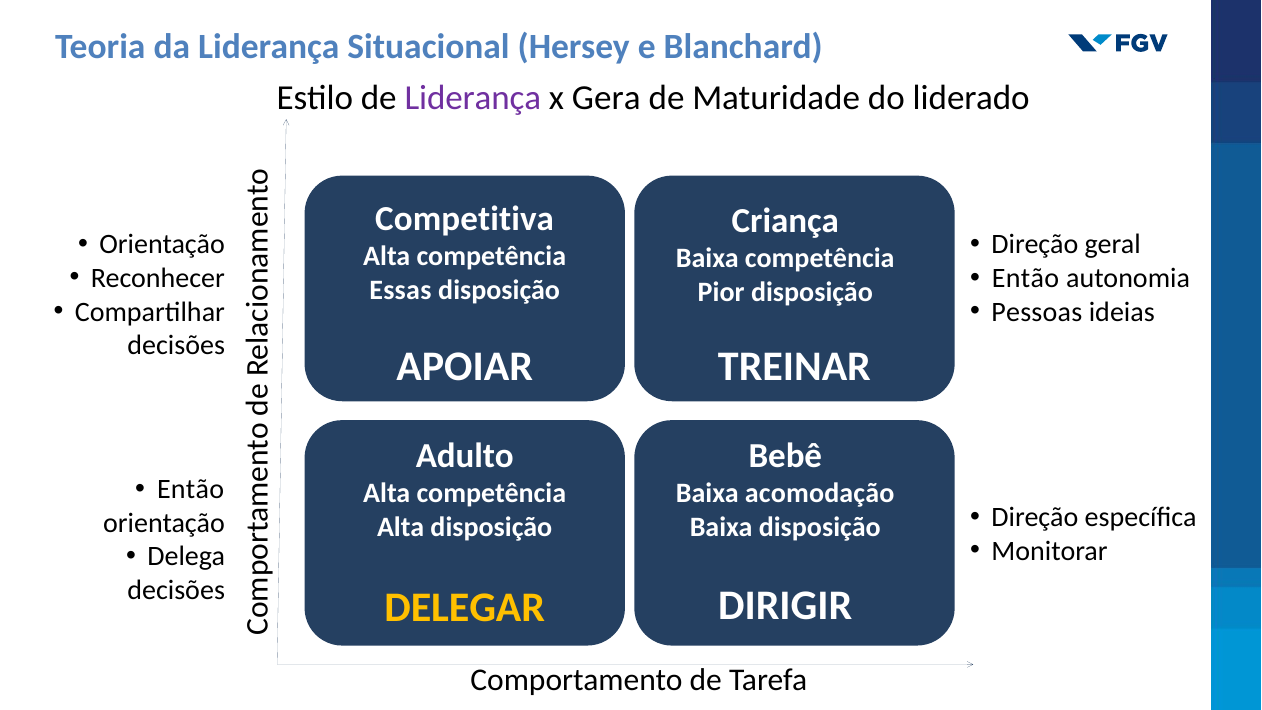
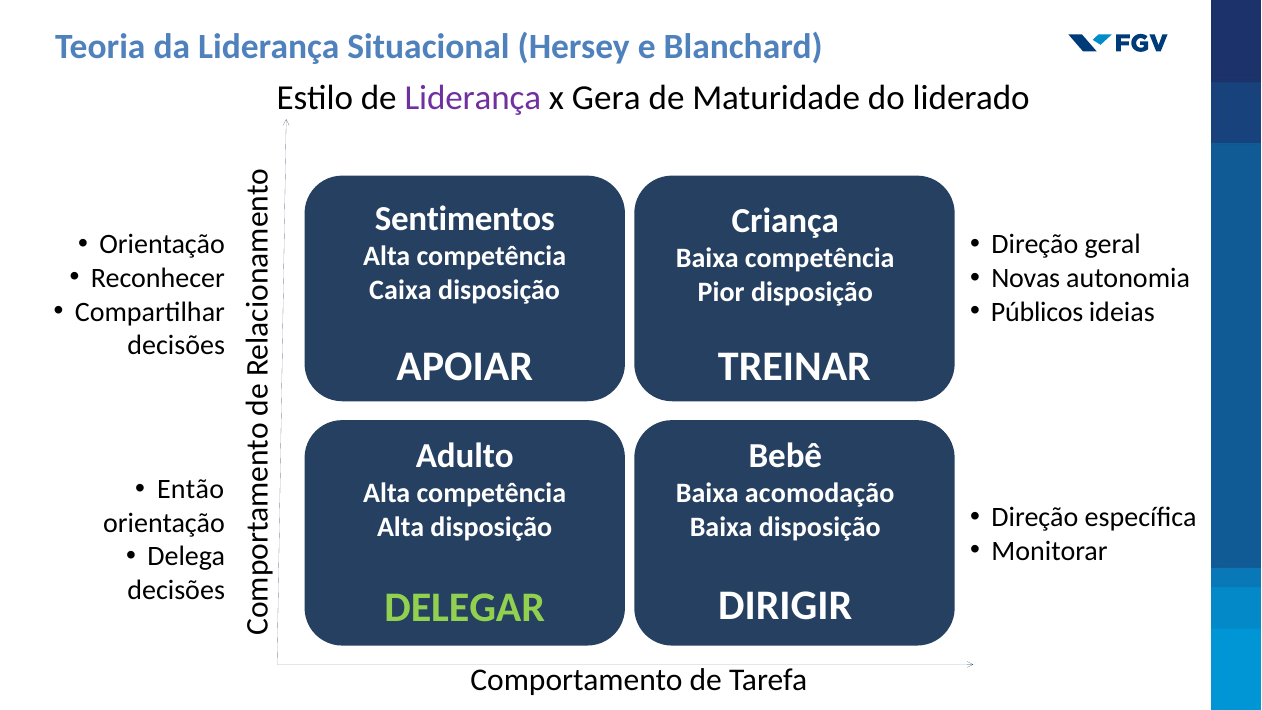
Competitiva: Competitiva -> Sentimentos
Então at (1026, 278): Então -> Novas
Essas: Essas -> Caixa
Pessoas: Pessoas -> Públicos
DELEGAR colour: yellow -> light green
